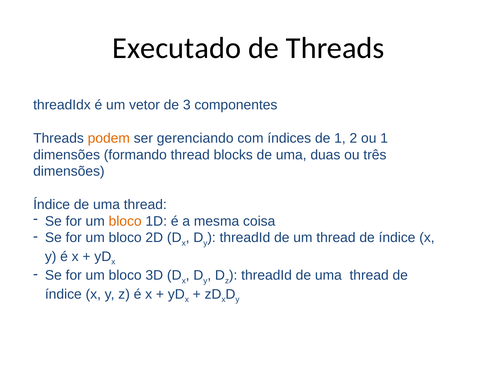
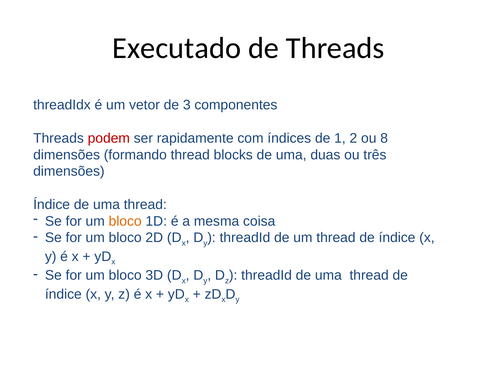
podem colour: orange -> red
gerenciando: gerenciando -> rapidamente
ou 1: 1 -> 8
